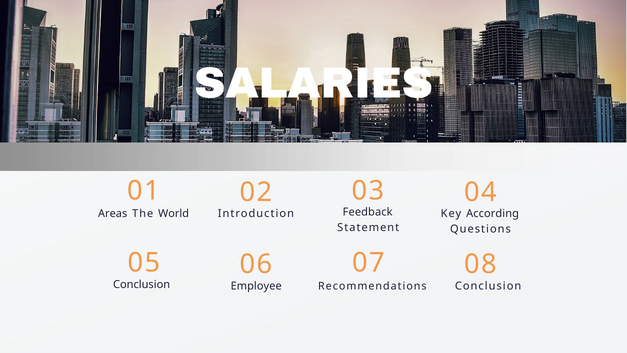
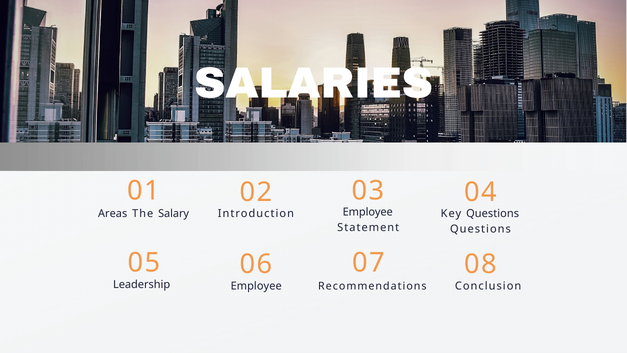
Feedback at (368, 212): Feedback -> Employee
World: World -> Salary
Key According: According -> Questions
Conclusion at (142, 284): Conclusion -> Leadership
